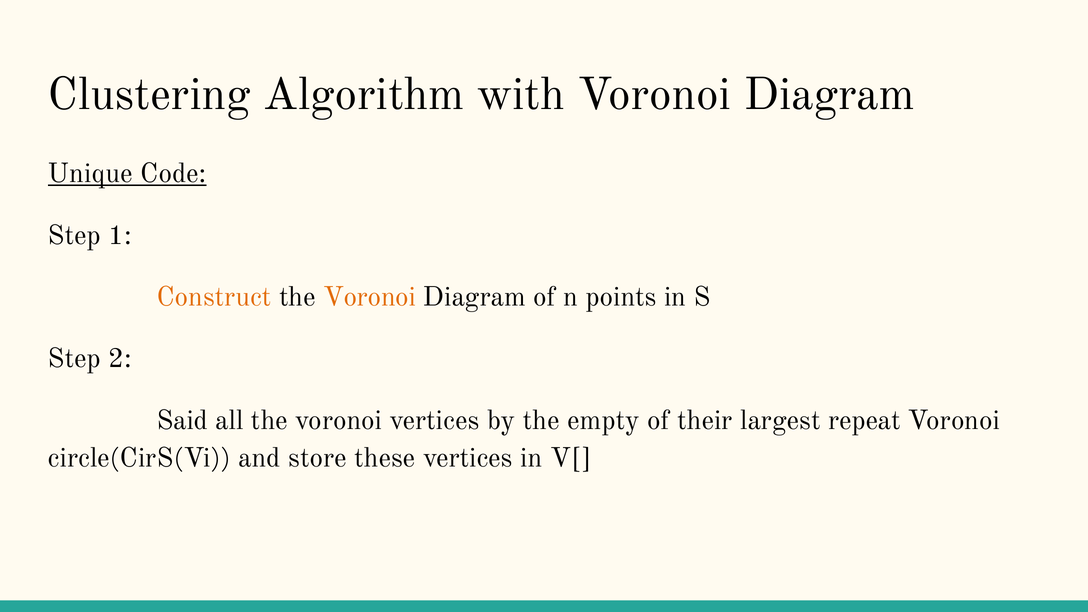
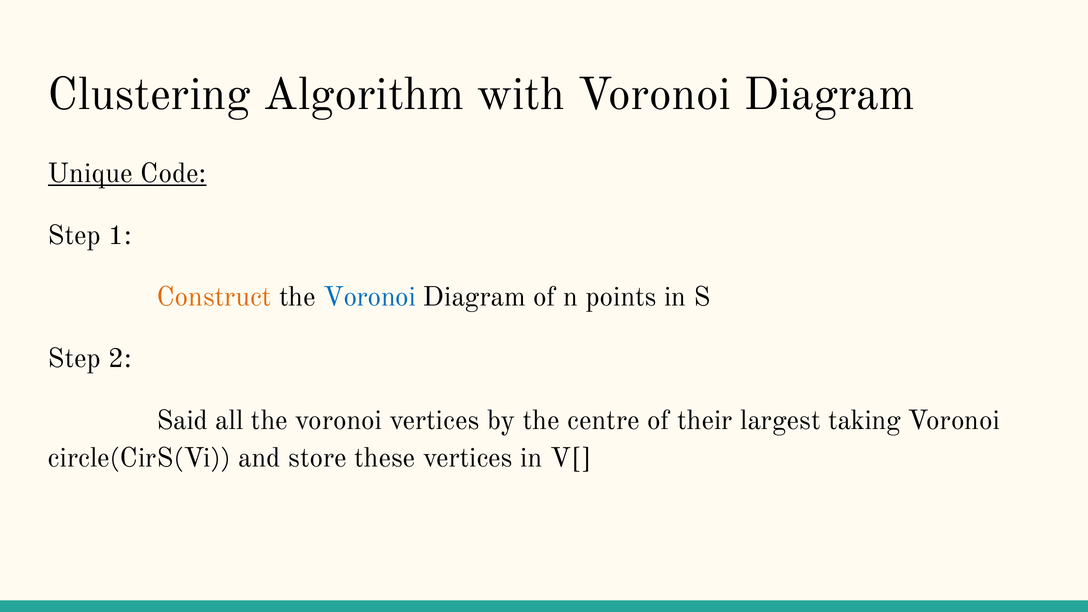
Voronoi at (370, 297) colour: orange -> blue
empty: empty -> centre
repeat: repeat -> taking
